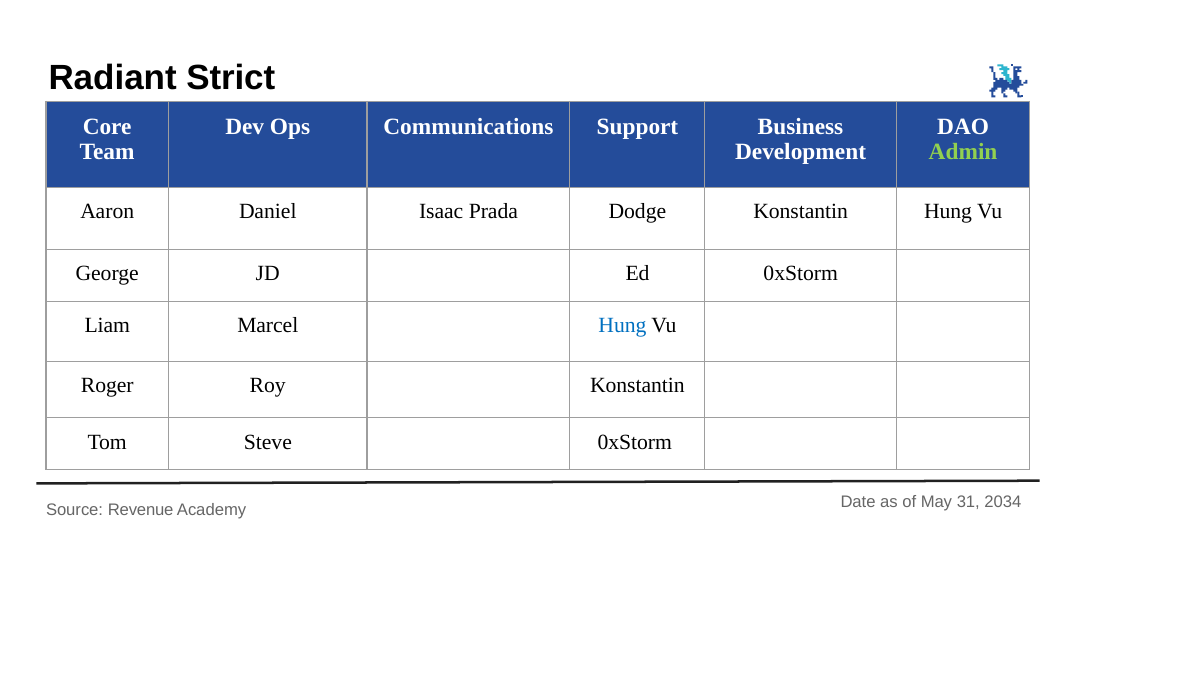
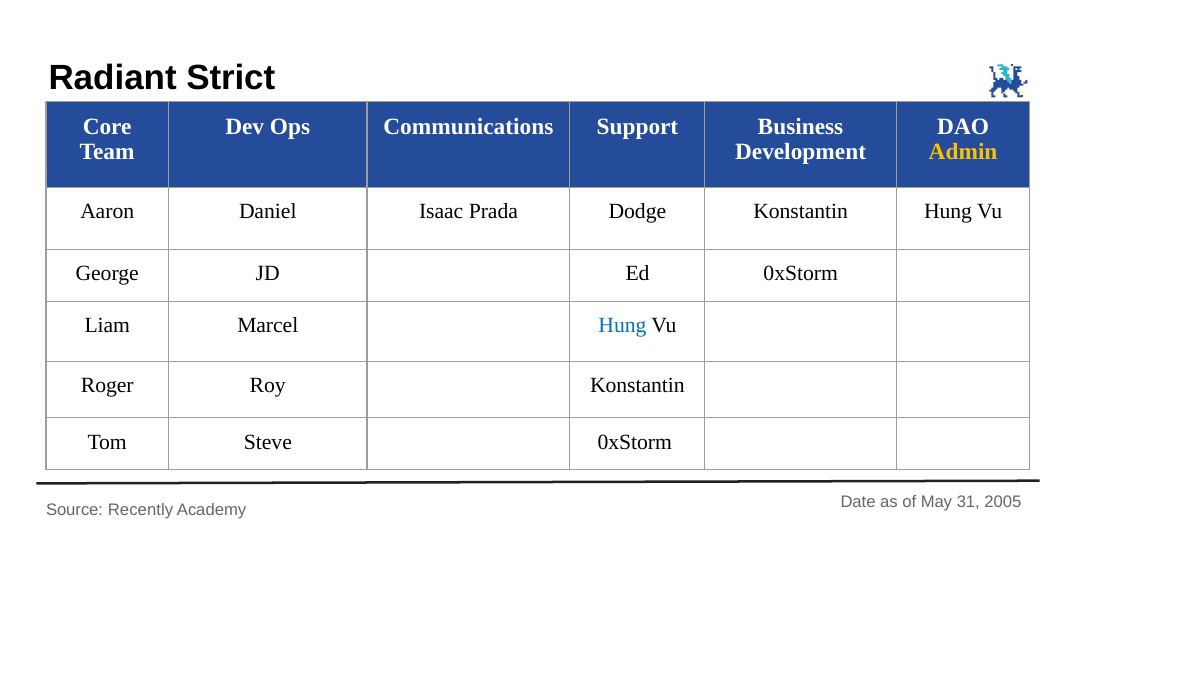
Admin colour: light green -> yellow
Revenue: Revenue -> Recently
2034: 2034 -> 2005
